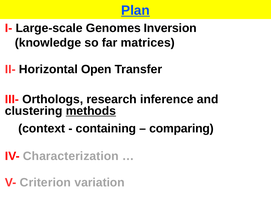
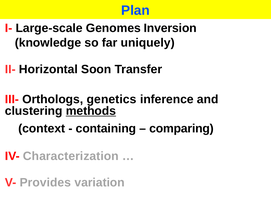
Plan underline: present -> none
matrices: matrices -> uniquely
Open: Open -> Soon
research: research -> genetics
Criterion: Criterion -> Provides
